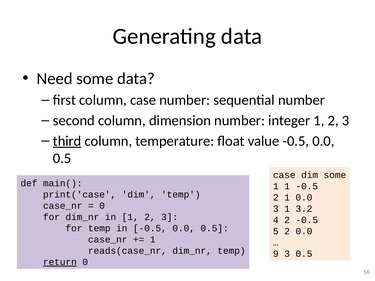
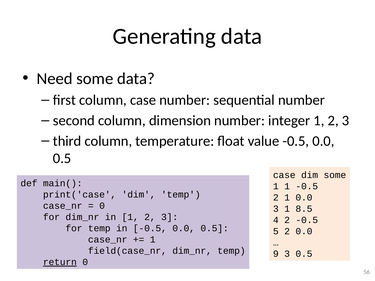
third underline: present -> none
3.2: 3.2 -> 8.5
reads(case_nr: reads(case_nr -> field(case_nr
